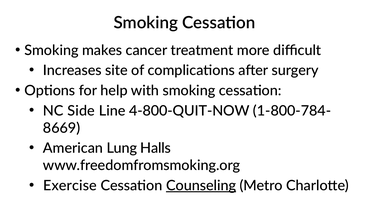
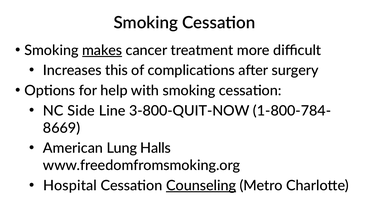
makes underline: none -> present
site: site -> this
4-800-QUIT-NOW: 4-800-QUIT-NOW -> 3-800-QUIT-NOW
Exercise: Exercise -> Hospital
